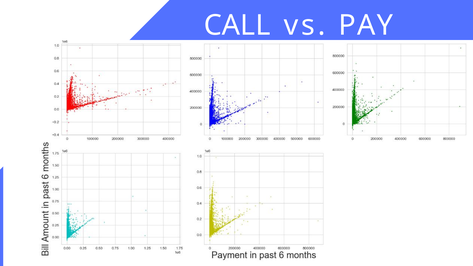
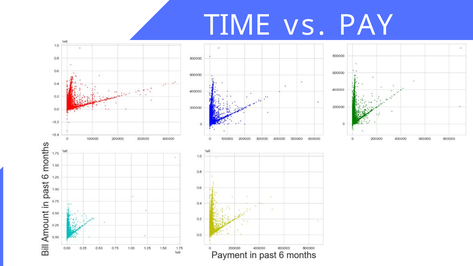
CALL: CALL -> TIME
